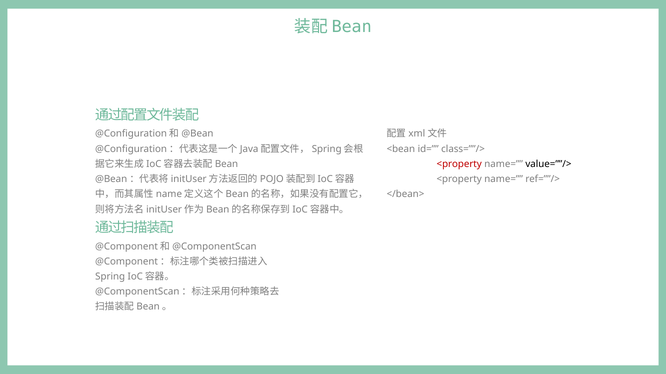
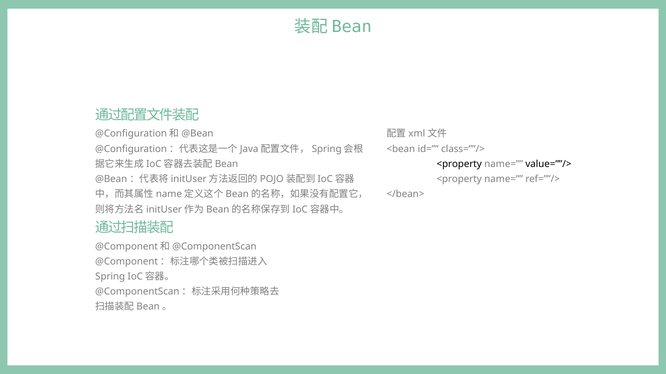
<property at (459, 164) colour: red -> black
